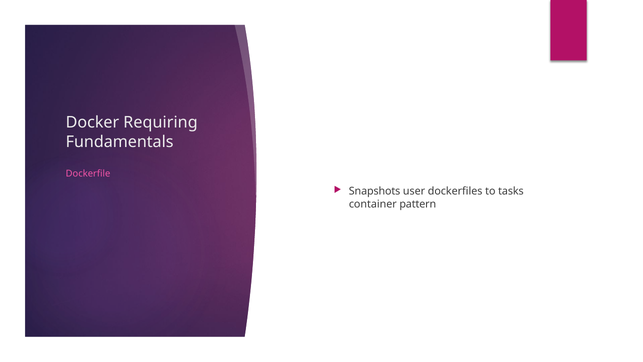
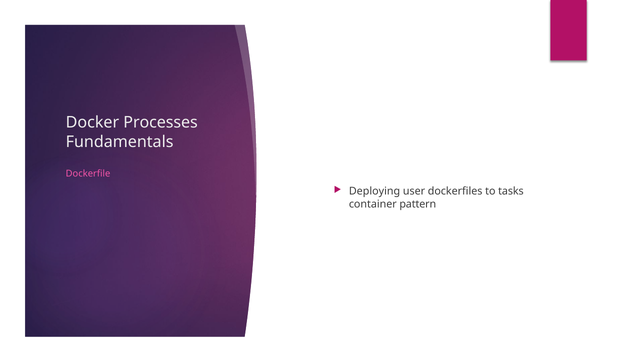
Requiring: Requiring -> Processes
Snapshots: Snapshots -> Deploying
